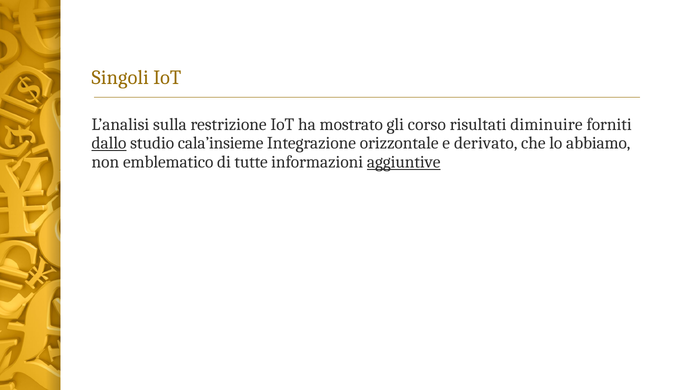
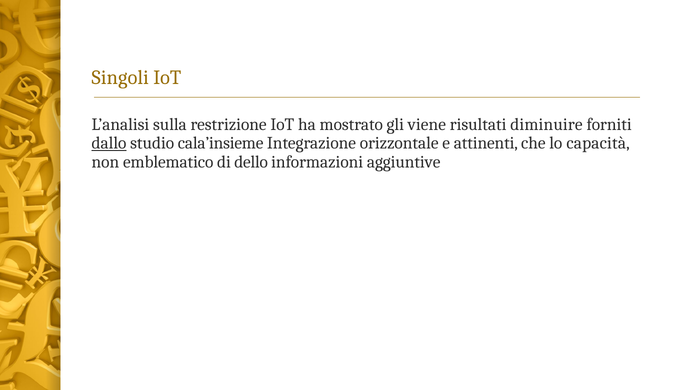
corso: corso -> viene
derivato: derivato -> attinenti
abbiamo: abbiamo -> capacità
tutte: tutte -> dello
aggiuntive underline: present -> none
